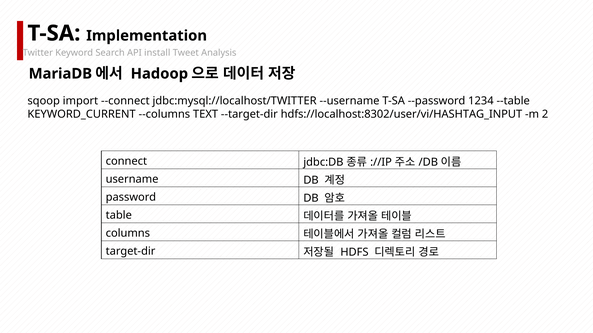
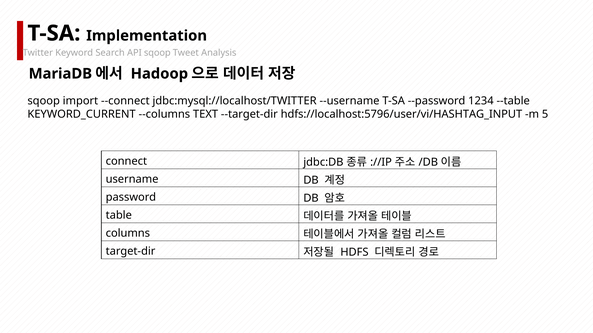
API install: install -> sqoop
hdfs://localhost:8302/user/vi/HASHTAG_INPUT: hdfs://localhost:8302/user/vi/HASHTAG_INPUT -> hdfs://localhost:5796/user/vi/HASHTAG_INPUT
2: 2 -> 5
